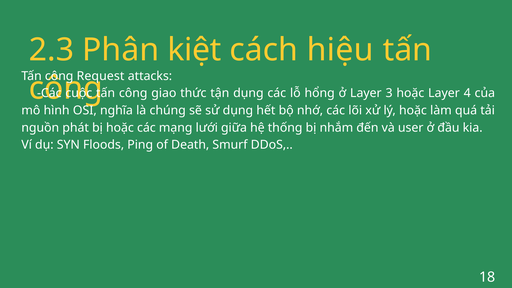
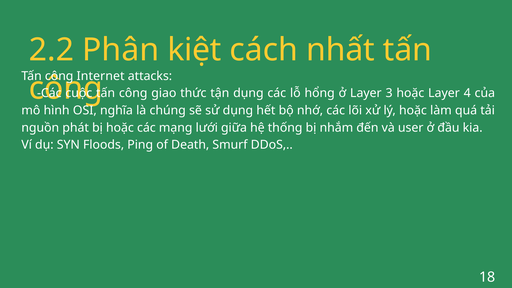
2.3: 2.3 -> 2.2
hiệu: hiệu -> nhất
Request: Request -> Internet
